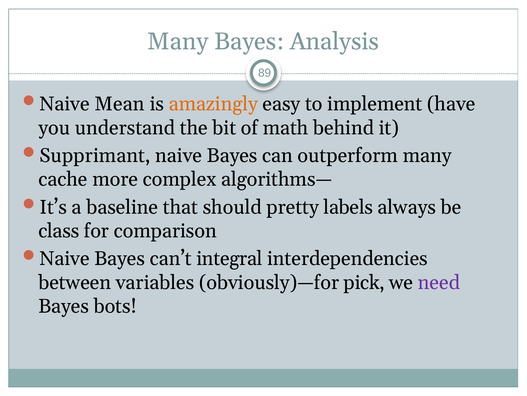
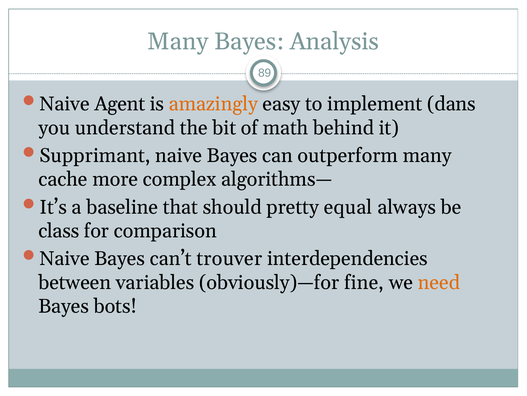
Mean: Mean -> Agent
have: have -> dans
labels: labels -> equal
integral: integral -> trouver
pick: pick -> fine
need colour: purple -> orange
